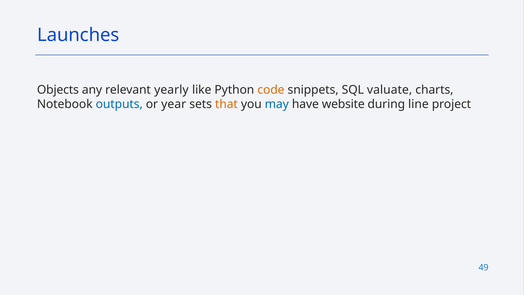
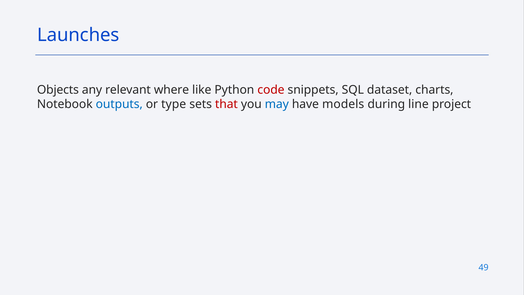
yearly: yearly -> where
code colour: orange -> red
valuate: valuate -> dataset
year: year -> type
that colour: orange -> red
website: website -> models
